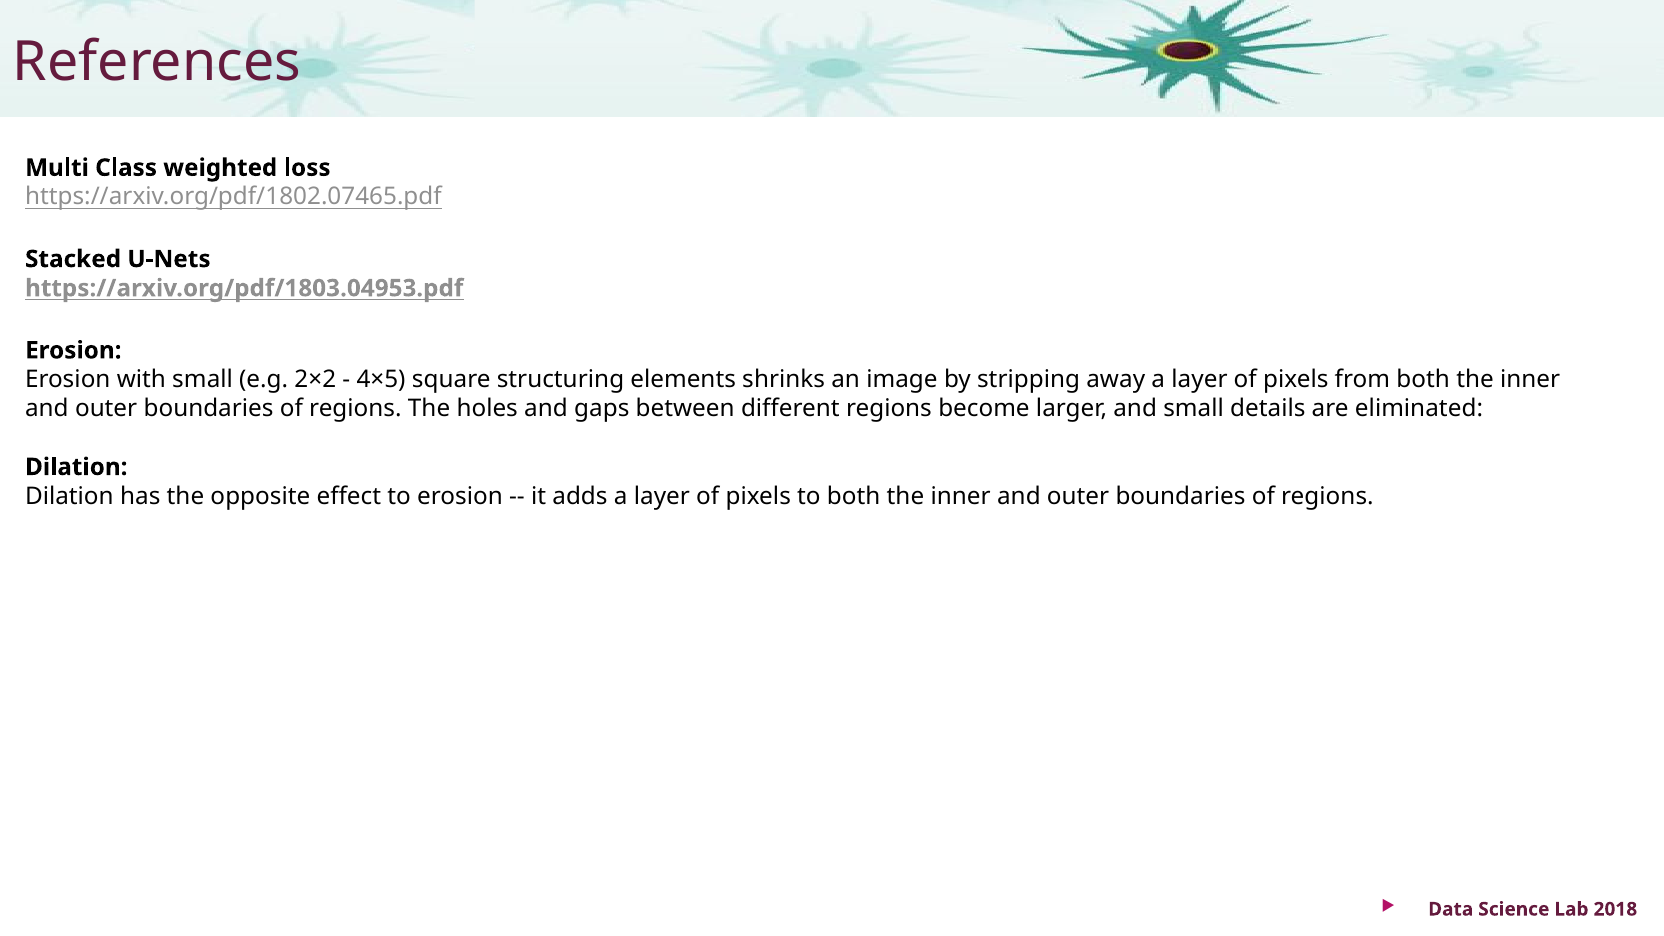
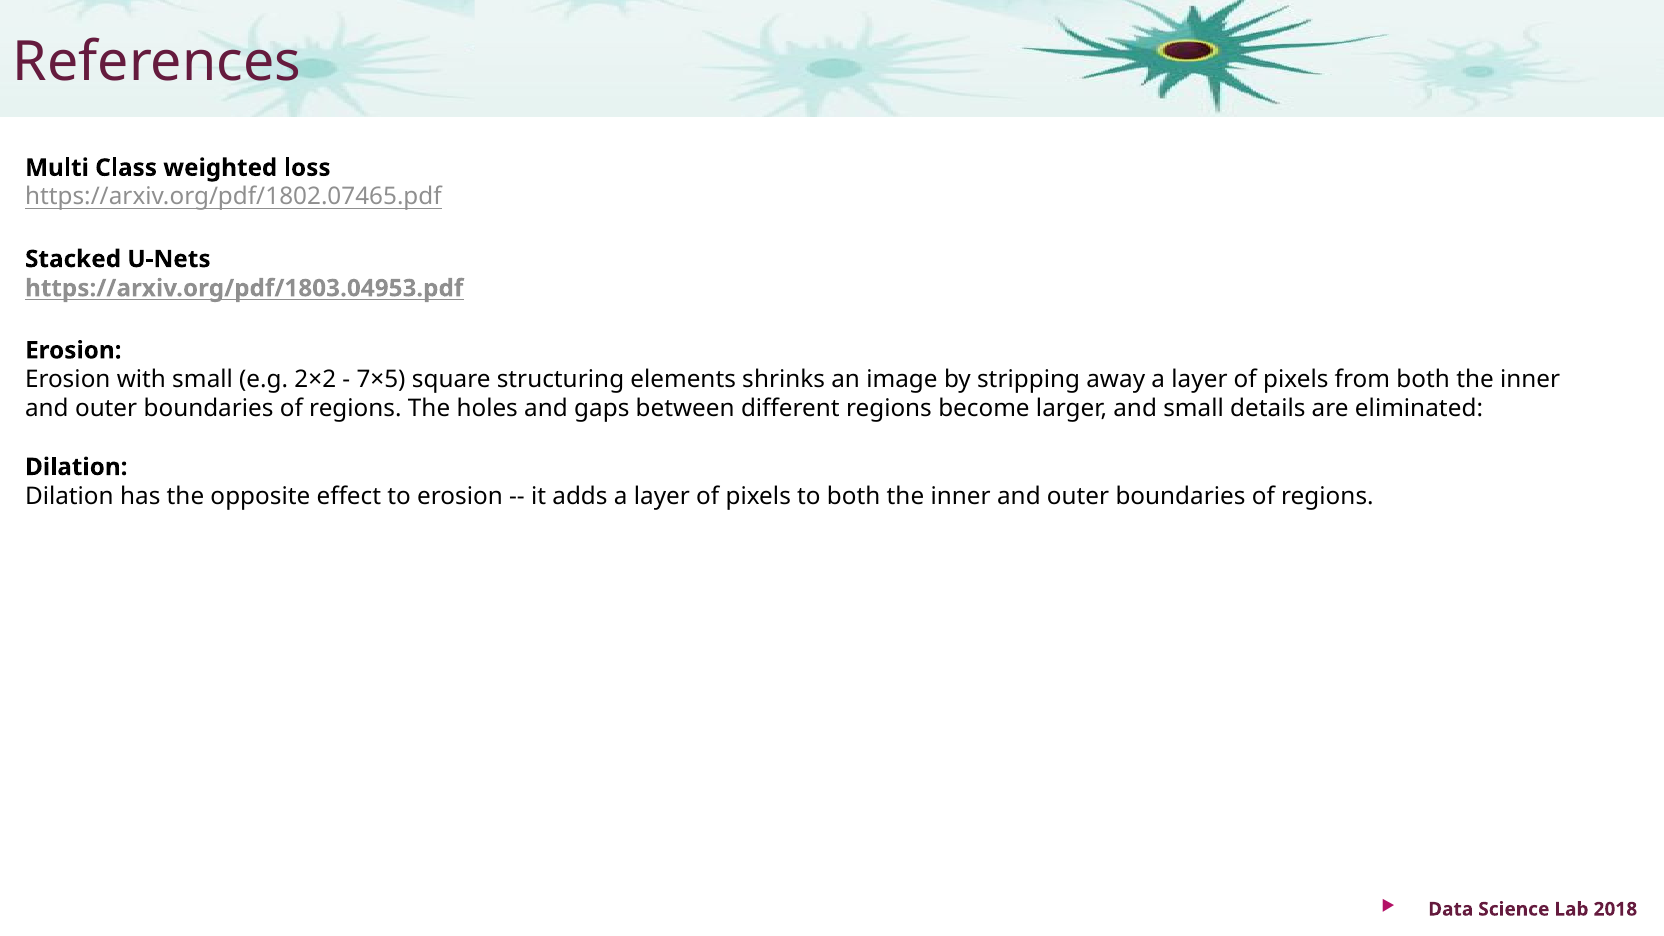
4×5: 4×5 -> 7×5
